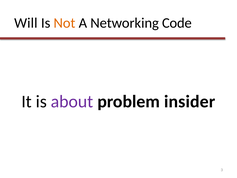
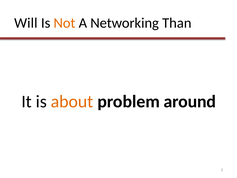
Code: Code -> Than
about colour: purple -> orange
insider: insider -> around
